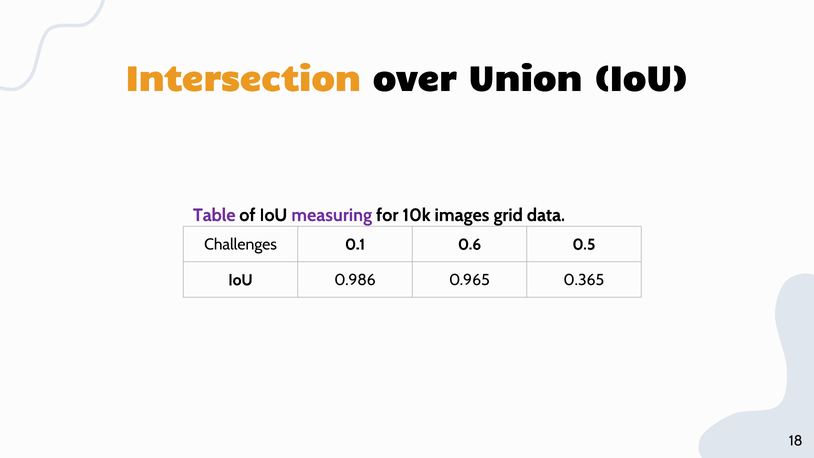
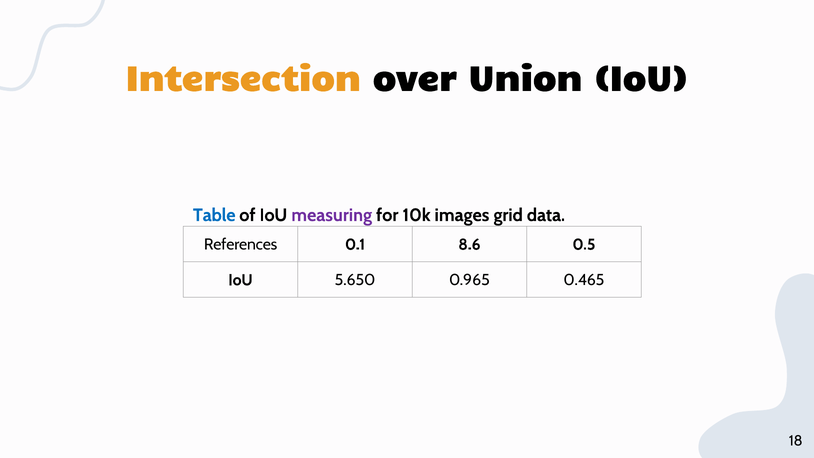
Table colour: purple -> blue
Challenges: Challenges -> References
0.6: 0.6 -> 8.6
0.986: 0.986 -> 5.650
0.365: 0.365 -> 0.465
